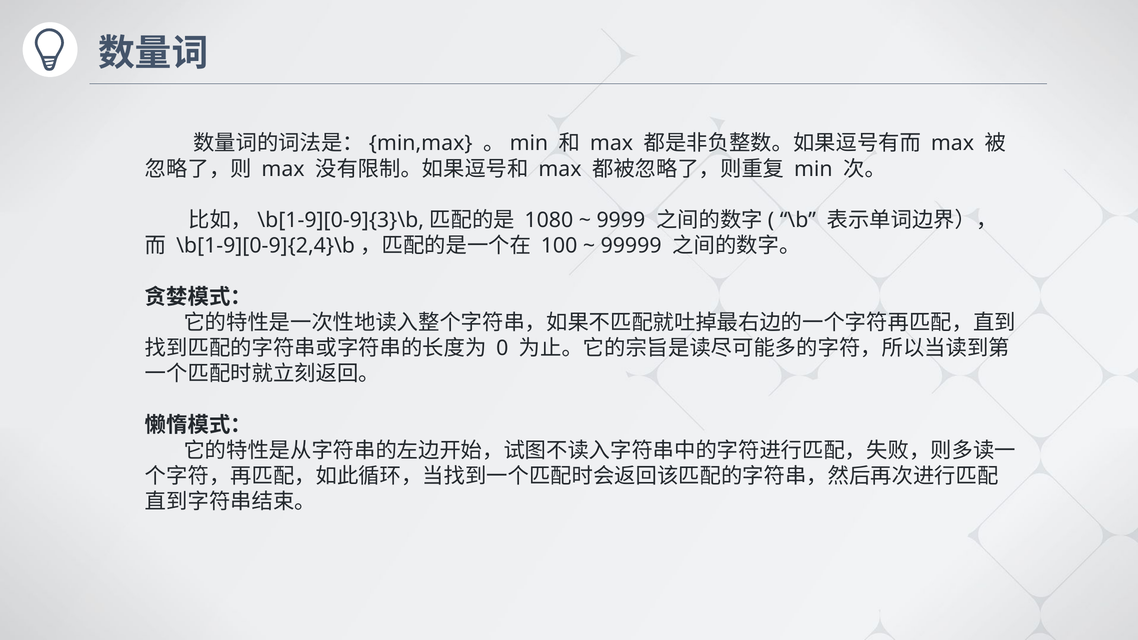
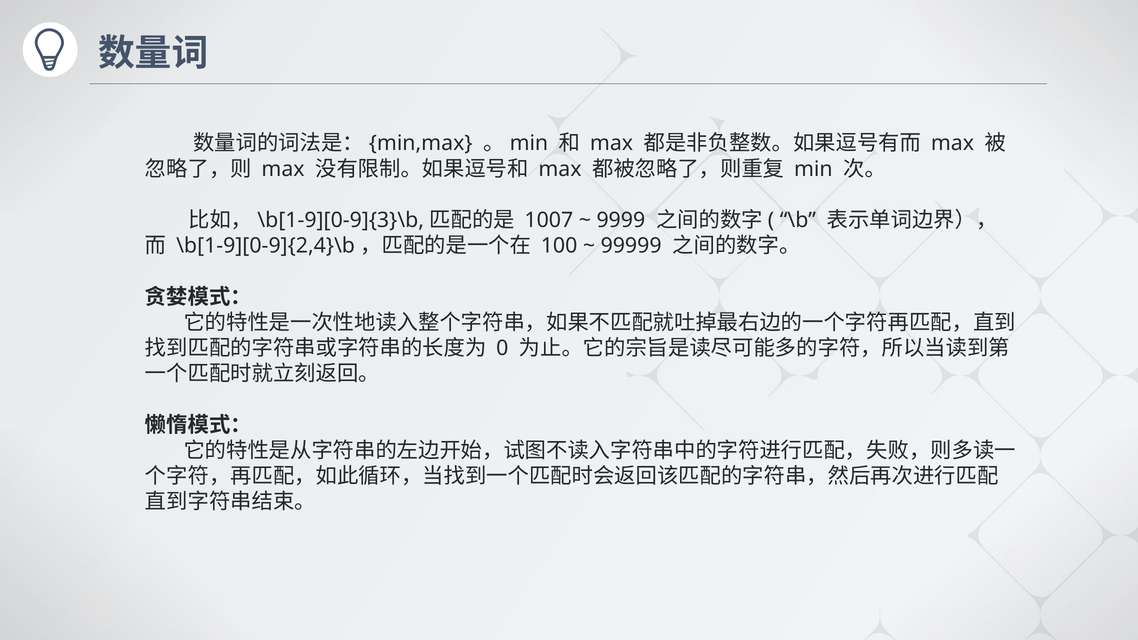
1080: 1080 -> 1007
